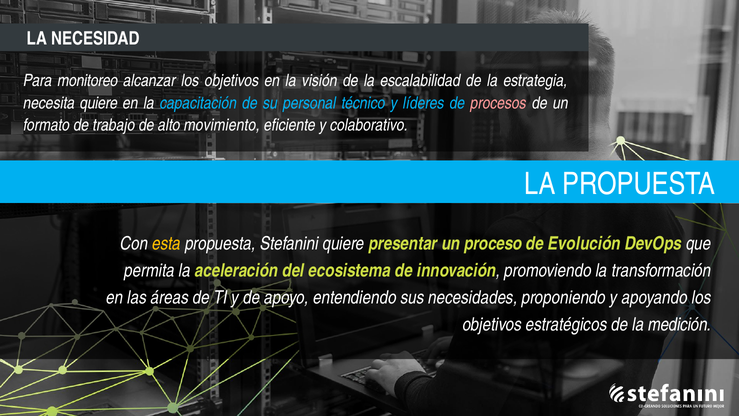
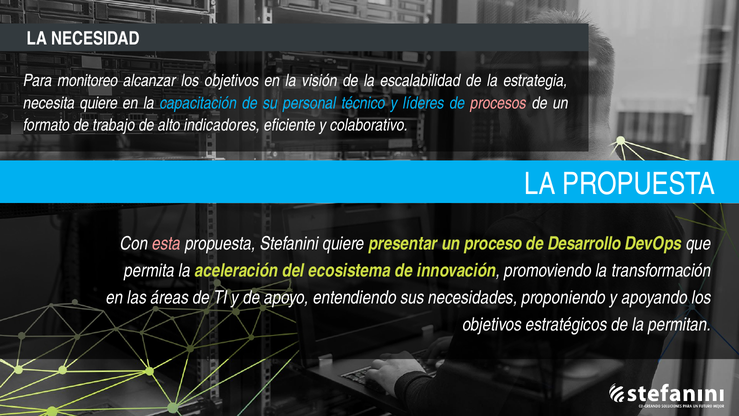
movimiento: movimiento -> indicadores
esta colour: yellow -> pink
Evolución: Evolución -> Desarrollo
medición: medición -> permitan
